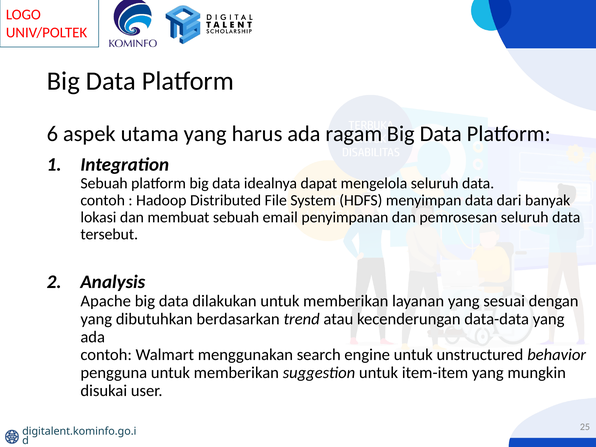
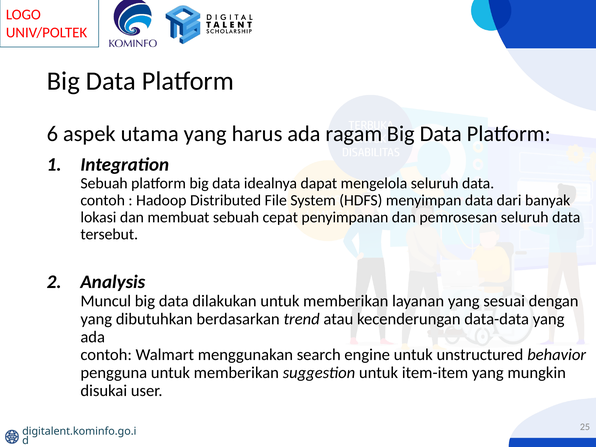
email: email -> cepat
Apache: Apache -> Muncul
